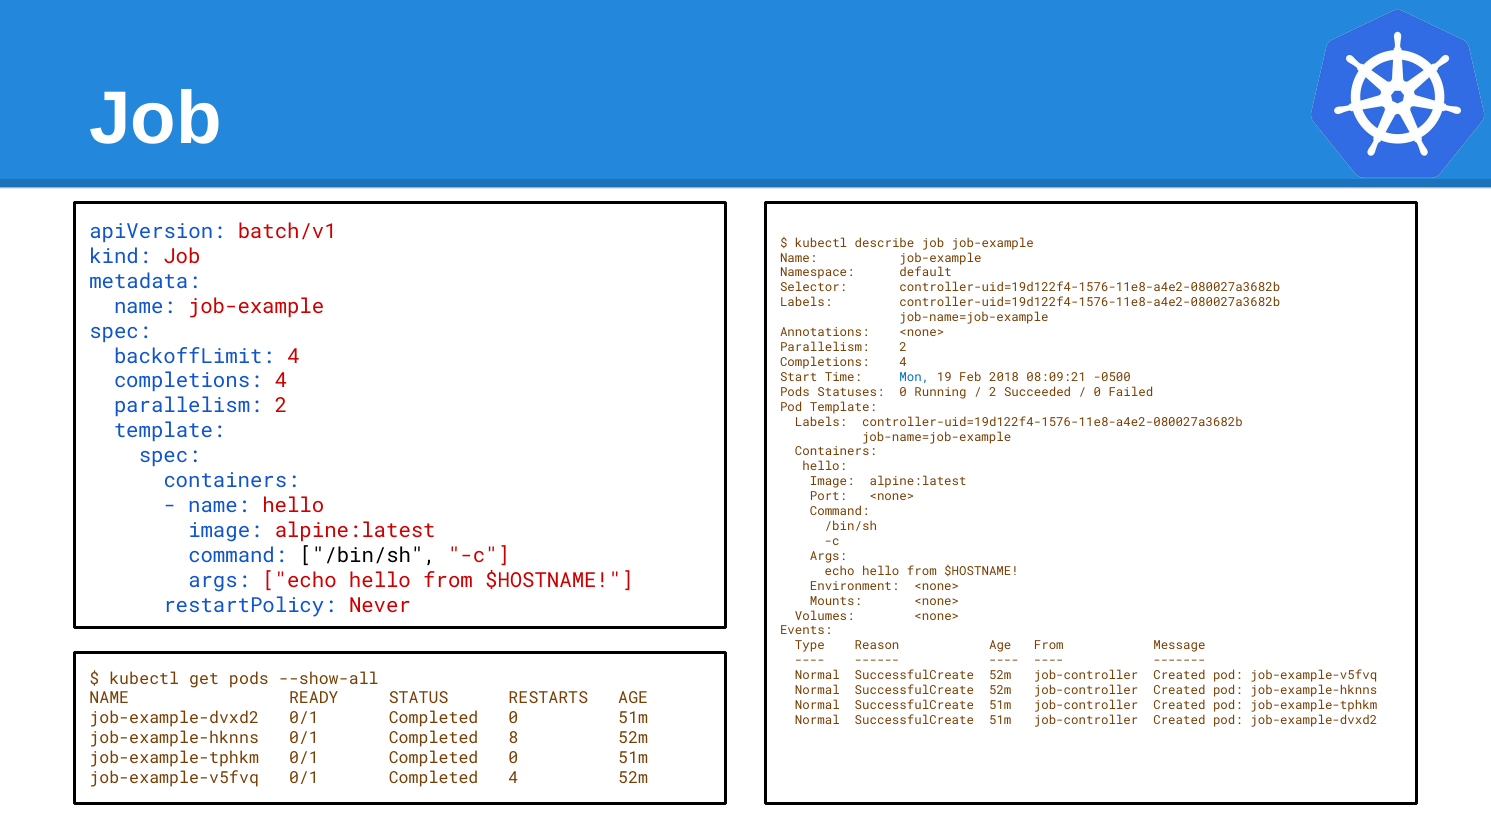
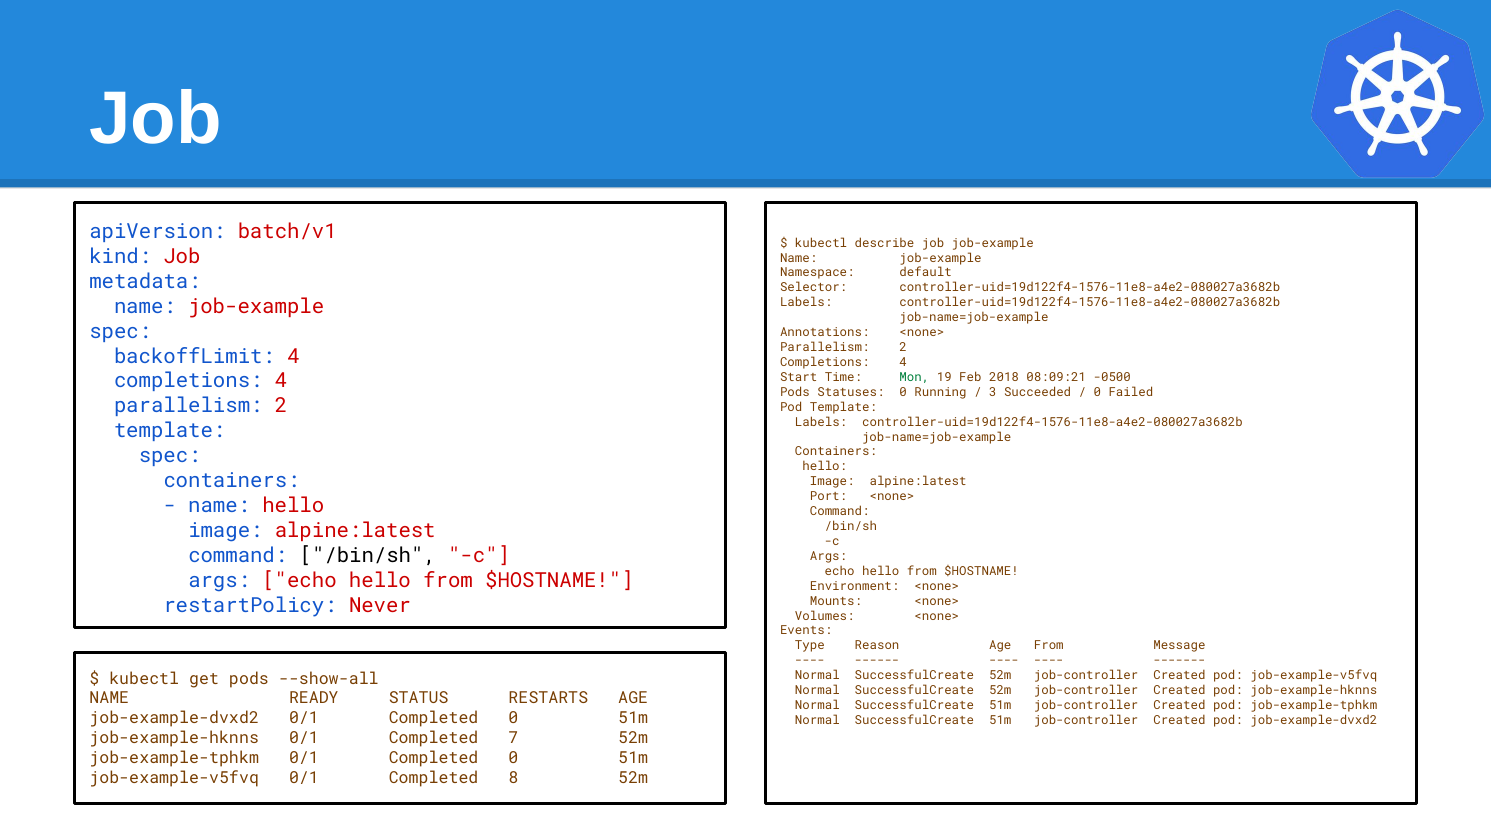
Mon colour: blue -> green
2 at (993, 392): 2 -> 3
8: 8 -> 7
Completed 4: 4 -> 8
